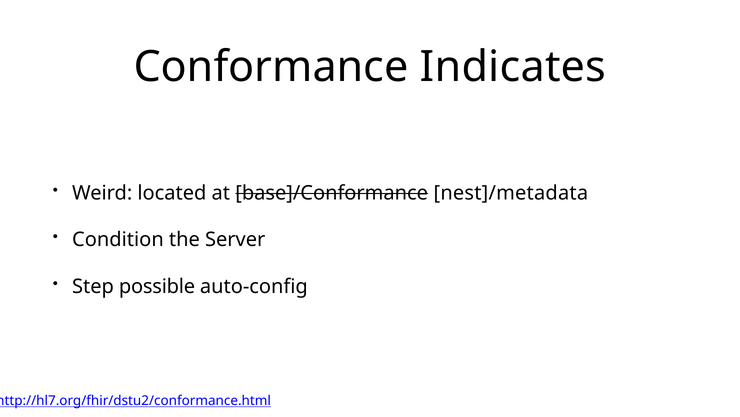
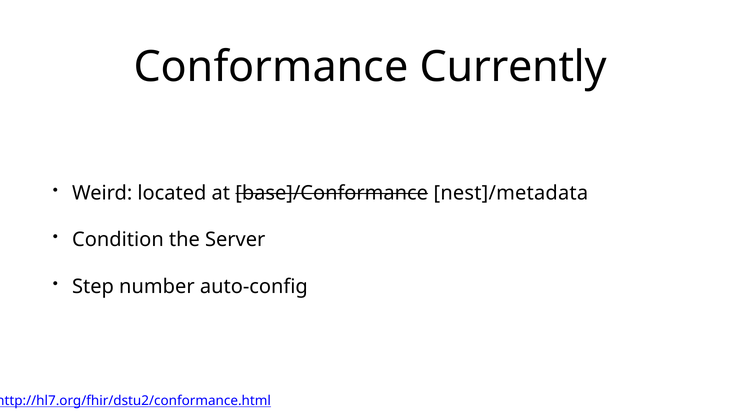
Indicates: Indicates -> Currently
possible: possible -> number
